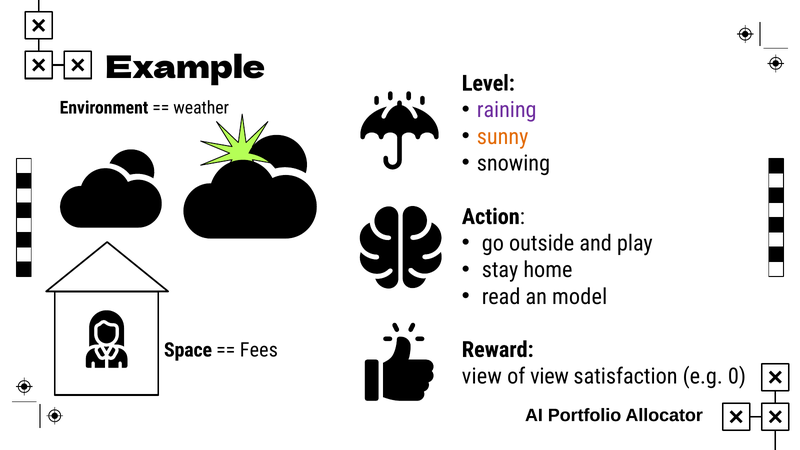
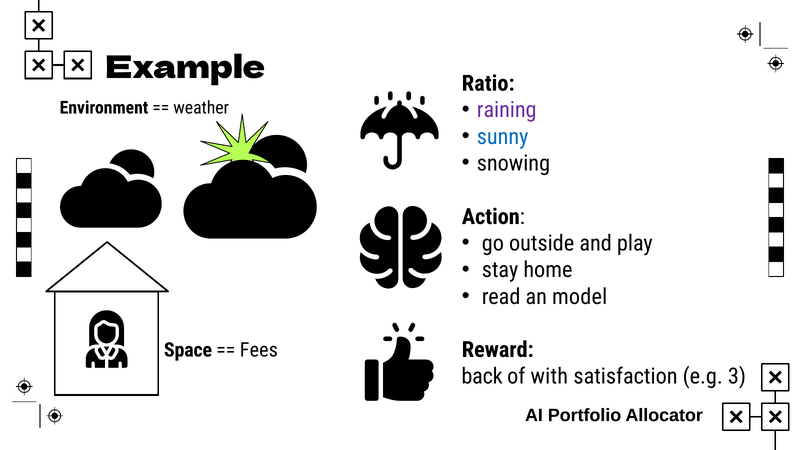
Level: Level -> Ratio
sunny colour: orange -> blue
view at (482, 376): view -> back
of view: view -> with
0: 0 -> 3
